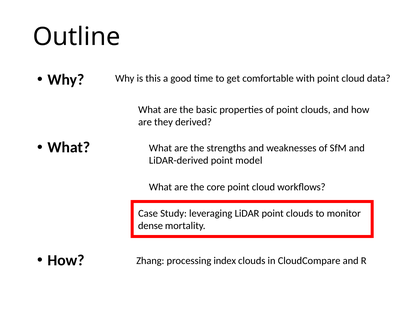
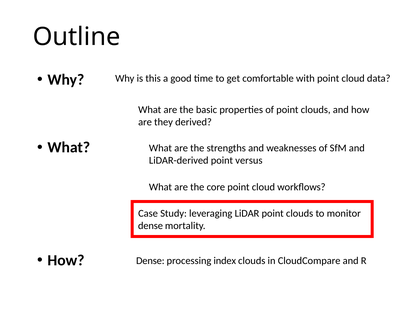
model: model -> versus
Zhang at (150, 261): Zhang -> Dense
